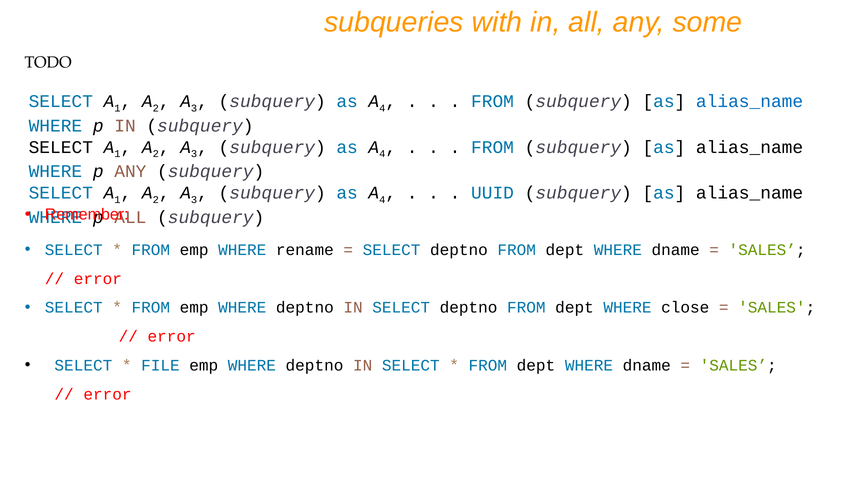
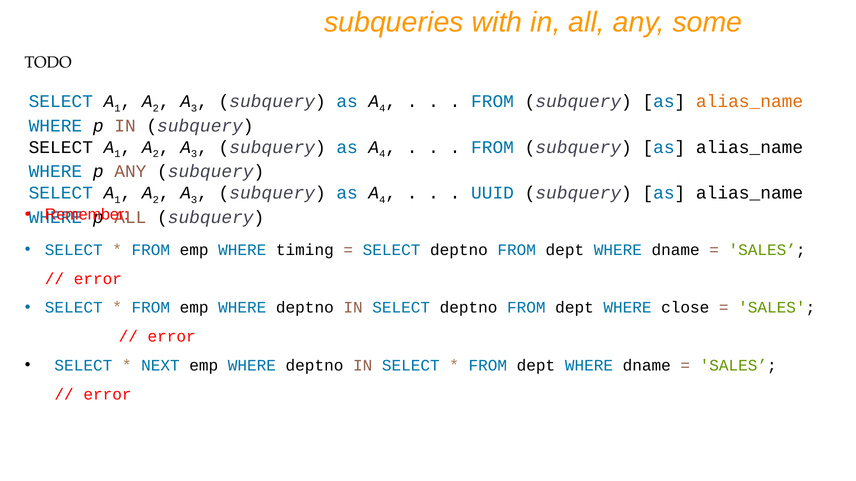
alias_name at (750, 102) colour: blue -> orange
rename: rename -> timing
FILE: FILE -> NEXT
